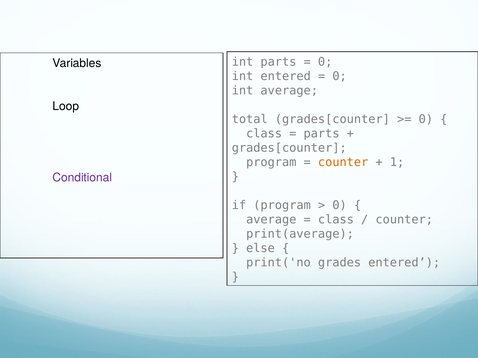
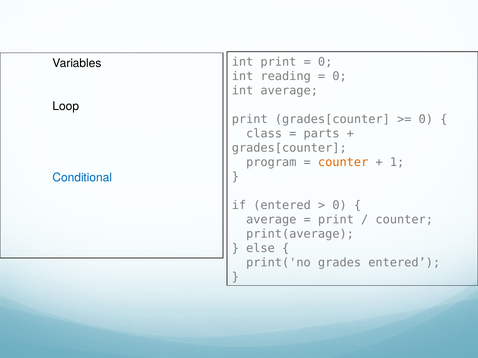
int parts: parts -> print
int entered: entered -> reading
total at (250, 119): total -> print
Conditional colour: purple -> blue
if program: program -> entered
class at (336, 220): class -> print
